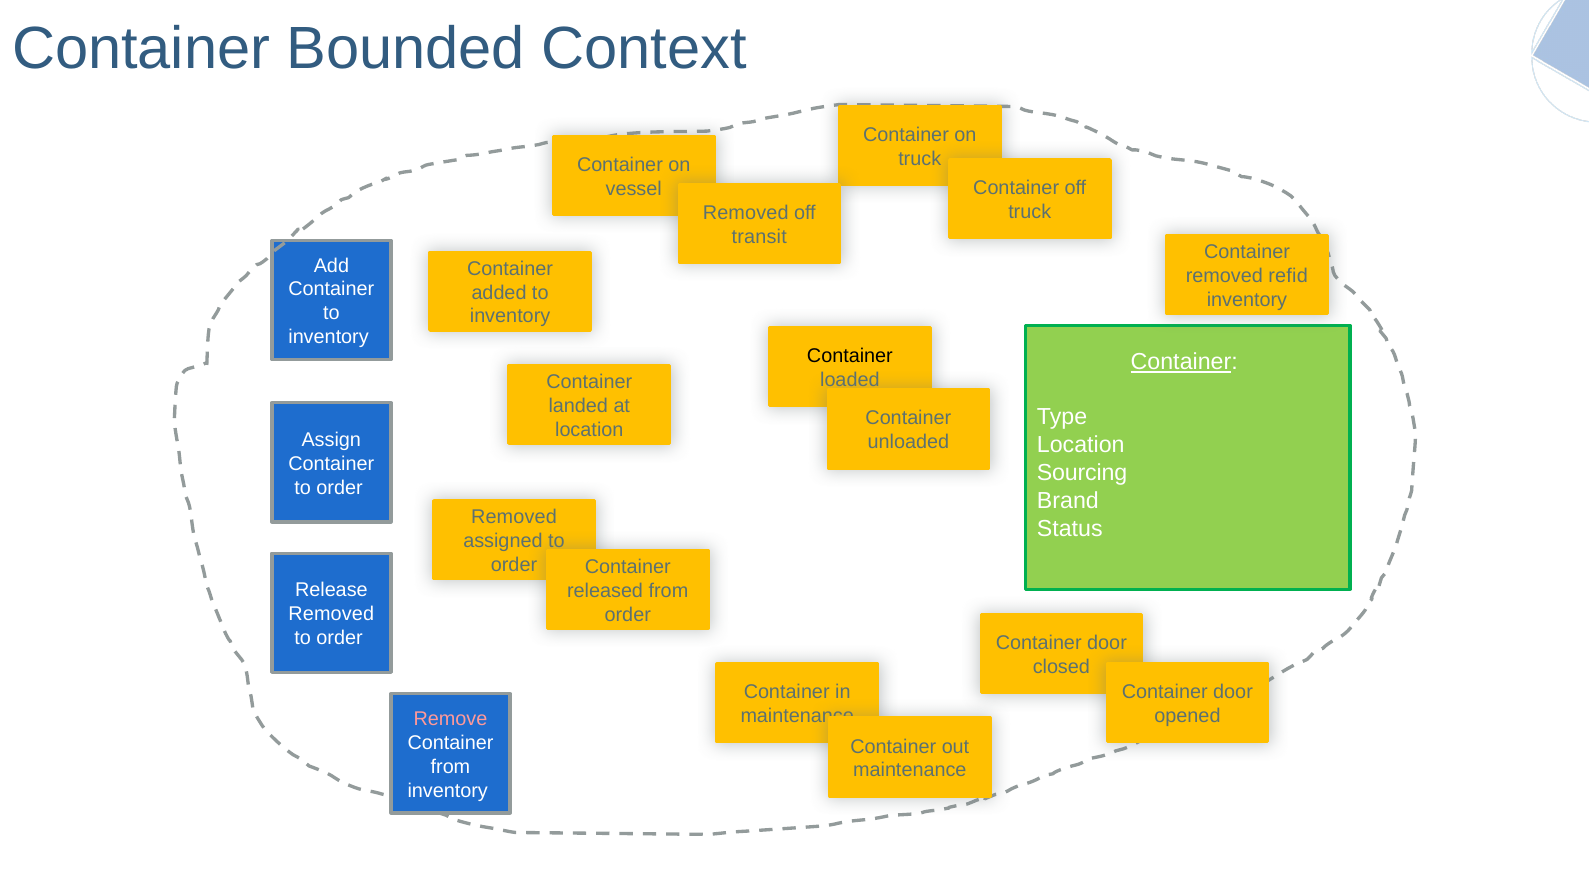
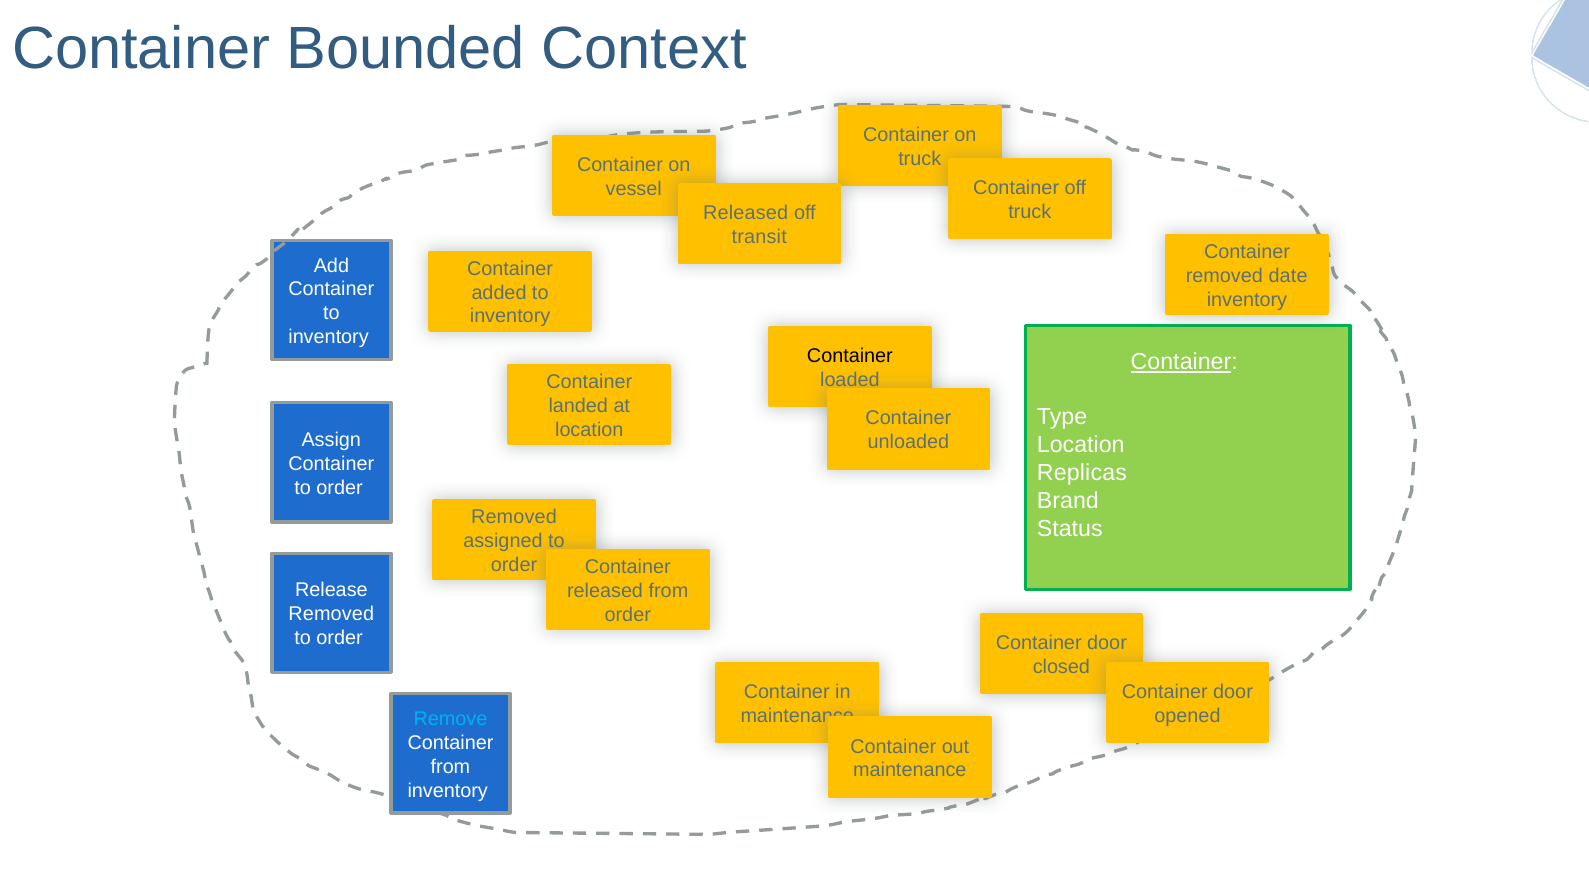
Removed at (746, 213): Removed -> Released
refid: refid -> date
Sourcing: Sourcing -> Replicas
Remove colour: pink -> light blue
